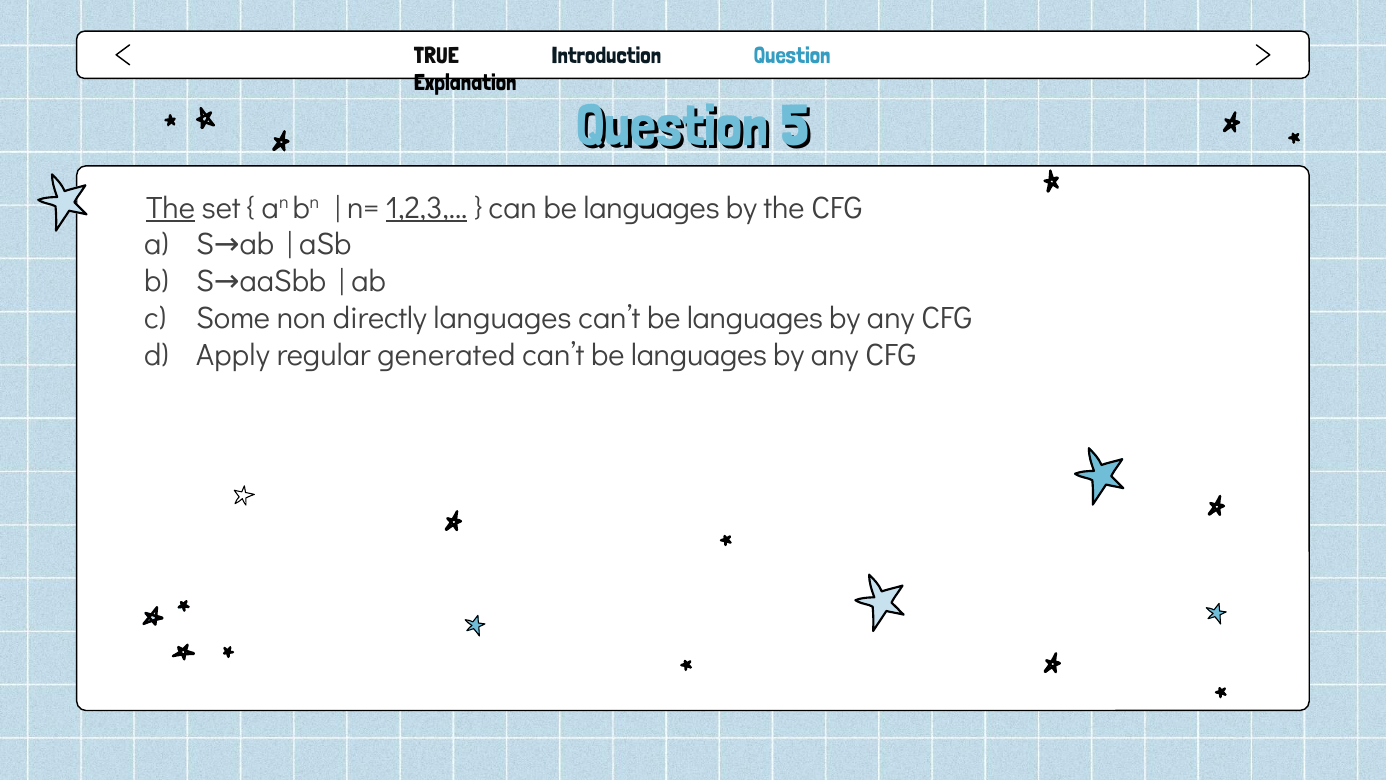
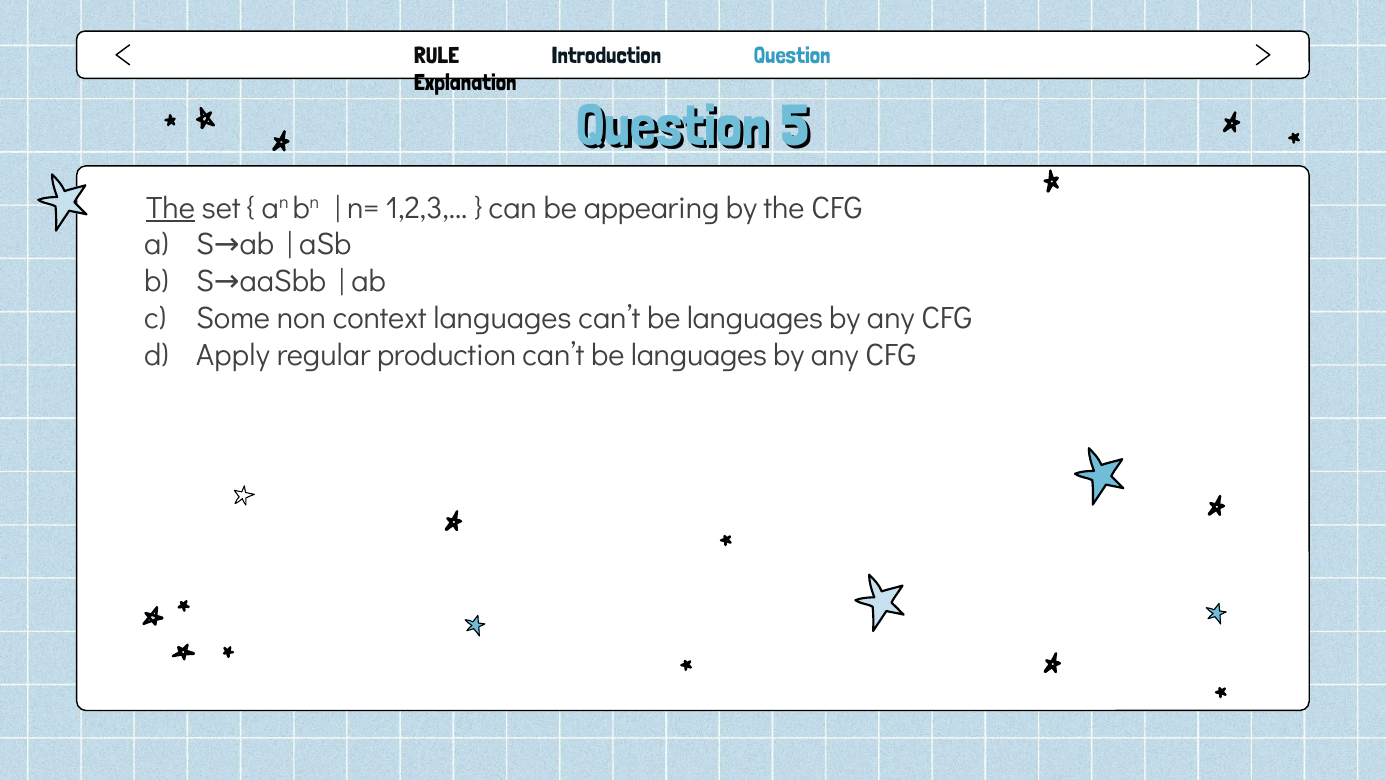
TRUE: TRUE -> RULE
1,2,3 underline: present -> none
can be languages: languages -> appearing
directly: directly -> context
generated: generated -> production
